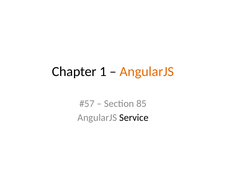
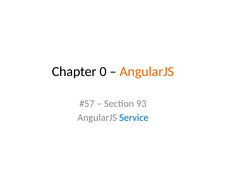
1: 1 -> 0
85: 85 -> 93
Service colour: black -> blue
